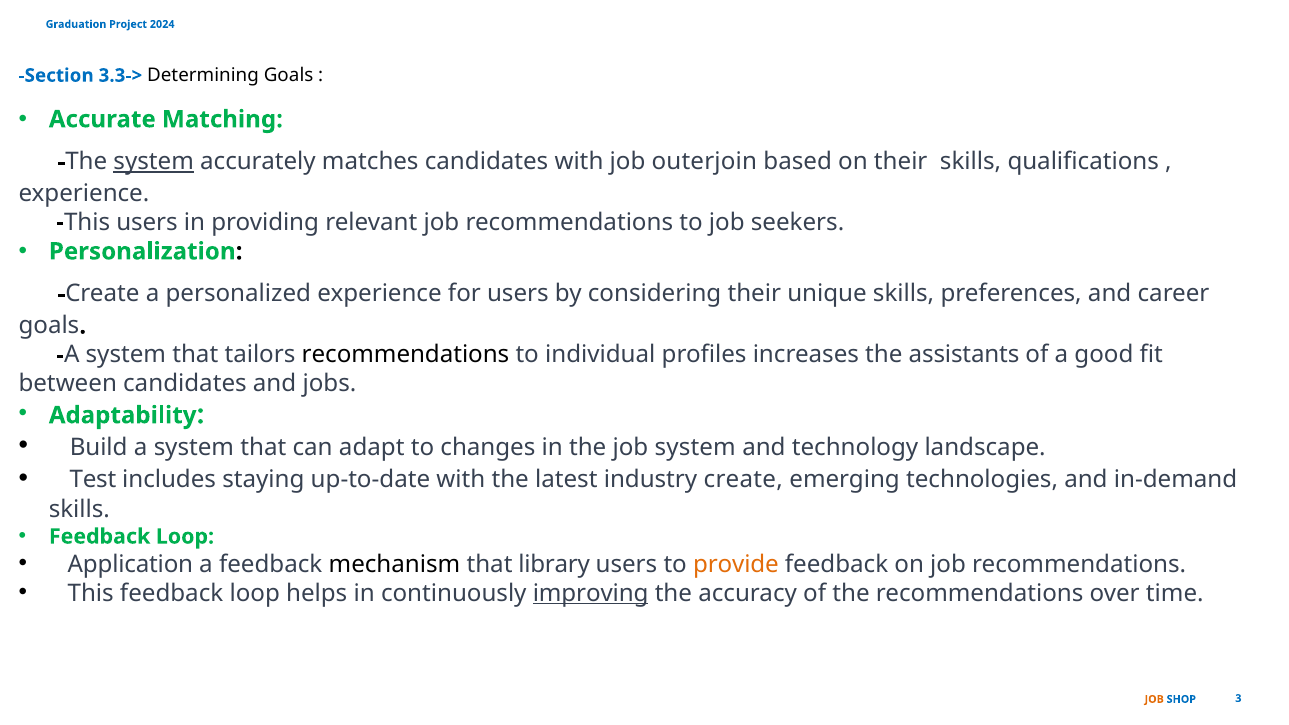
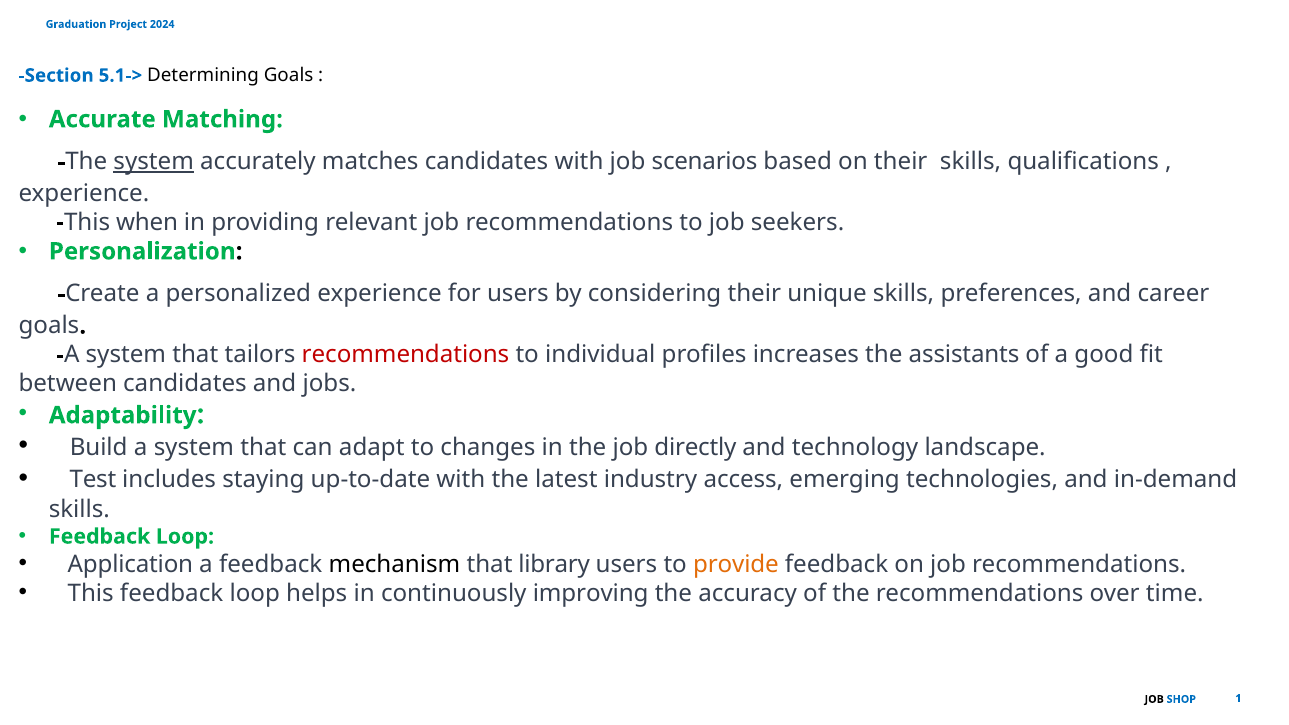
3.3->: 3.3-> -> 5.1->
outerjoin: outerjoin -> scenarios
This users: users -> when
recommendations at (405, 355) colour: black -> red
job system: system -> directly
industry create: create -> access
improving underline: present -> none
JOB at (1154, 699) colour: orange -> black
3: 3 -> 1
